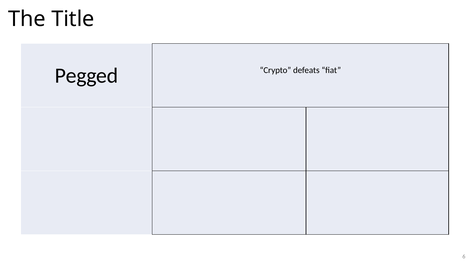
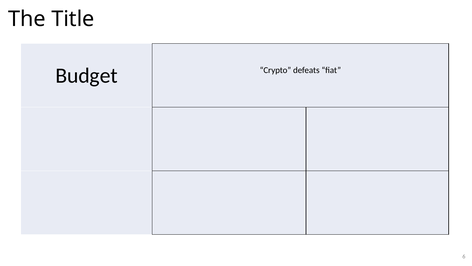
Pegged: Pegged -> Budget
